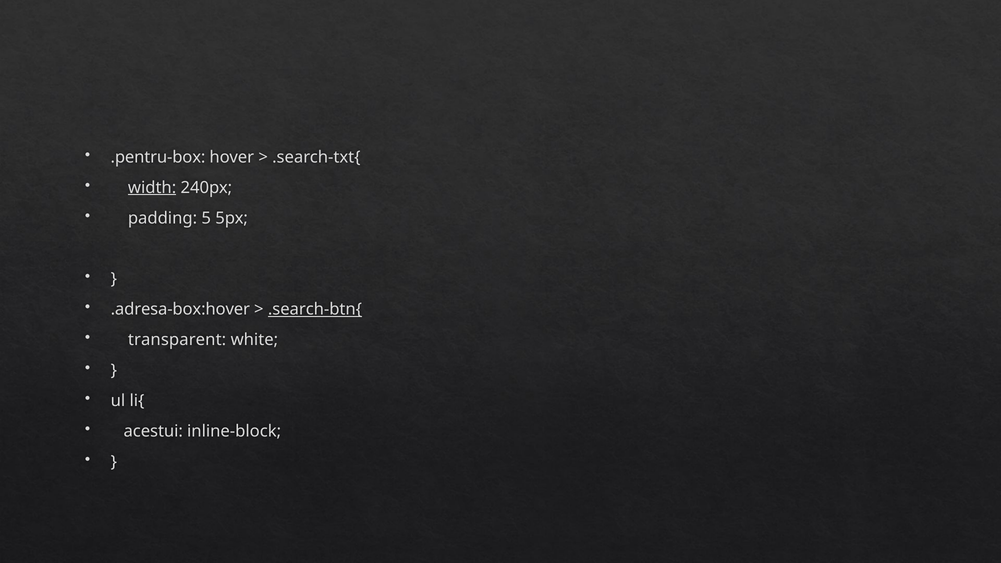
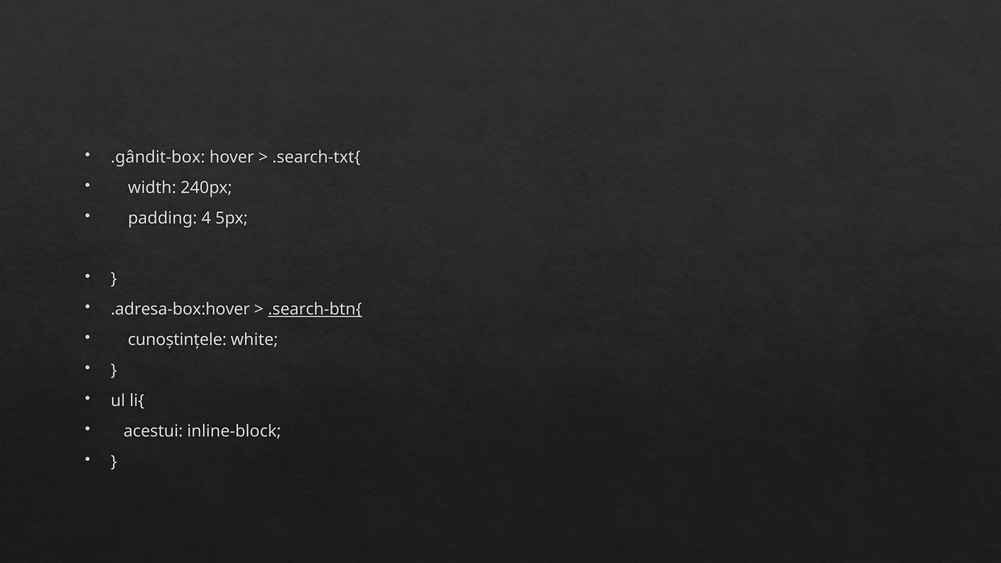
.pentru-box: .pentru-box -> .gândit-box
width underline: present -> none
5: 5 -> 4
transparent: transparent -> cunoștințele
